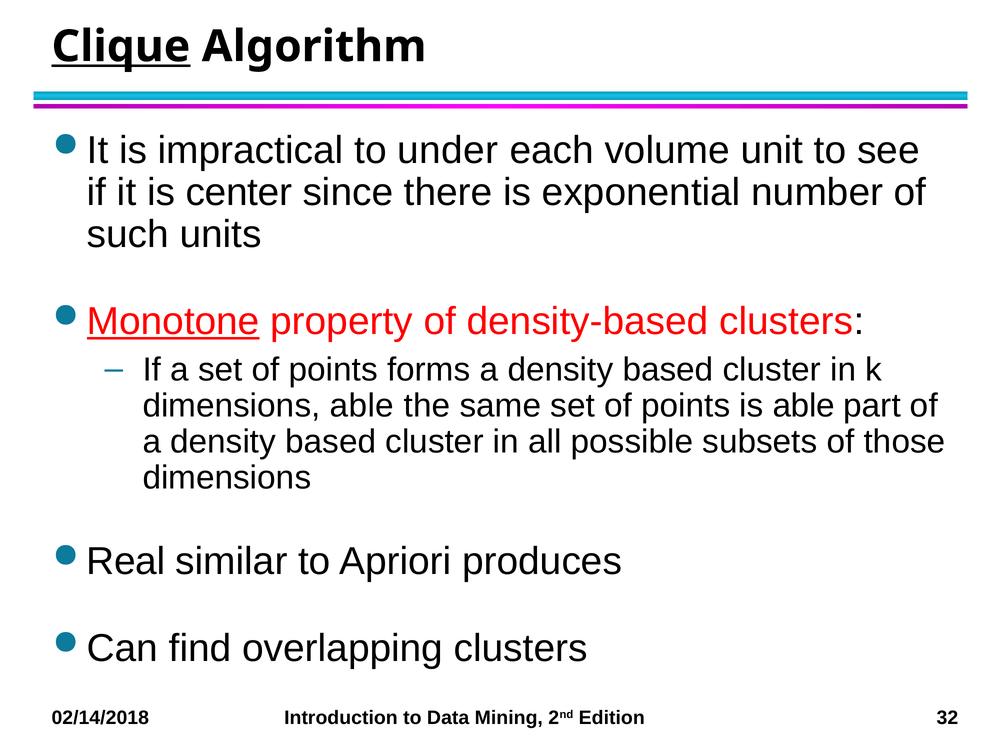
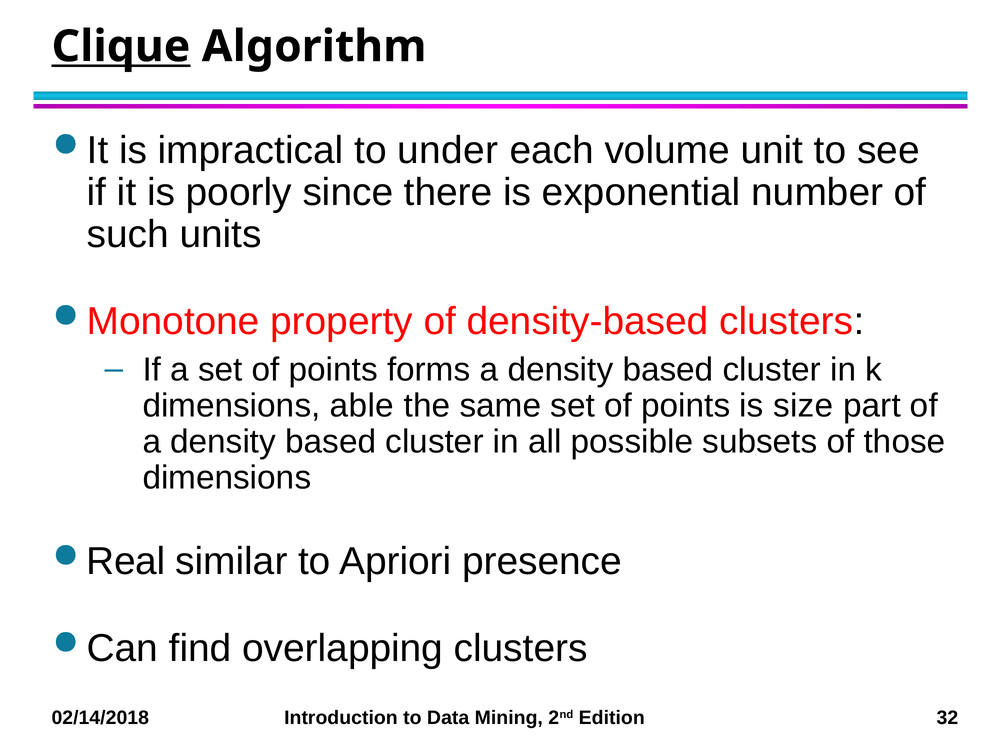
center: center -> poorly
Monotone underline: present -> none
is able: able -> size
produces: produces -> presence
